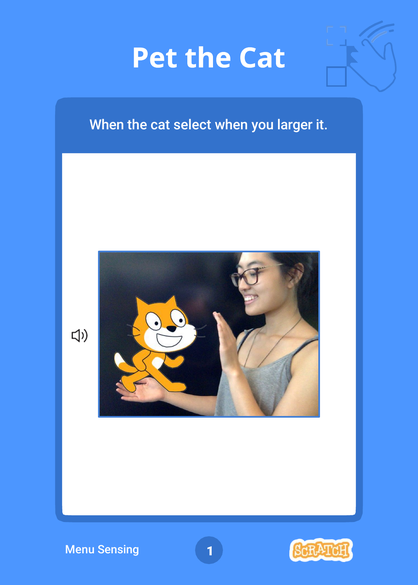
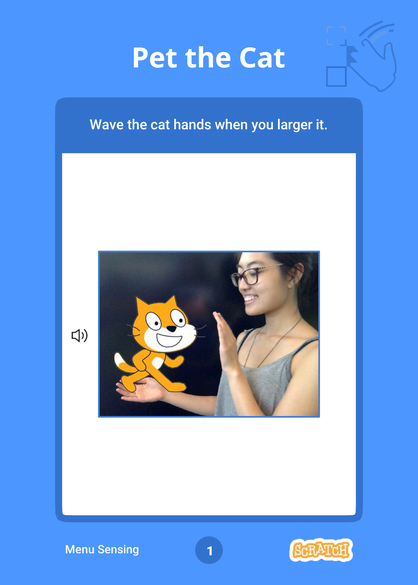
When at (107, 125): When -> Wave
select: select -> hands
